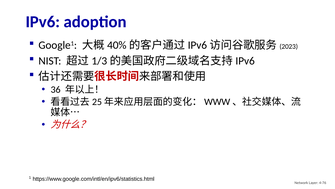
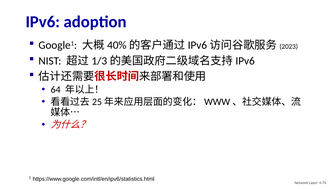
36: 36 -> 64
